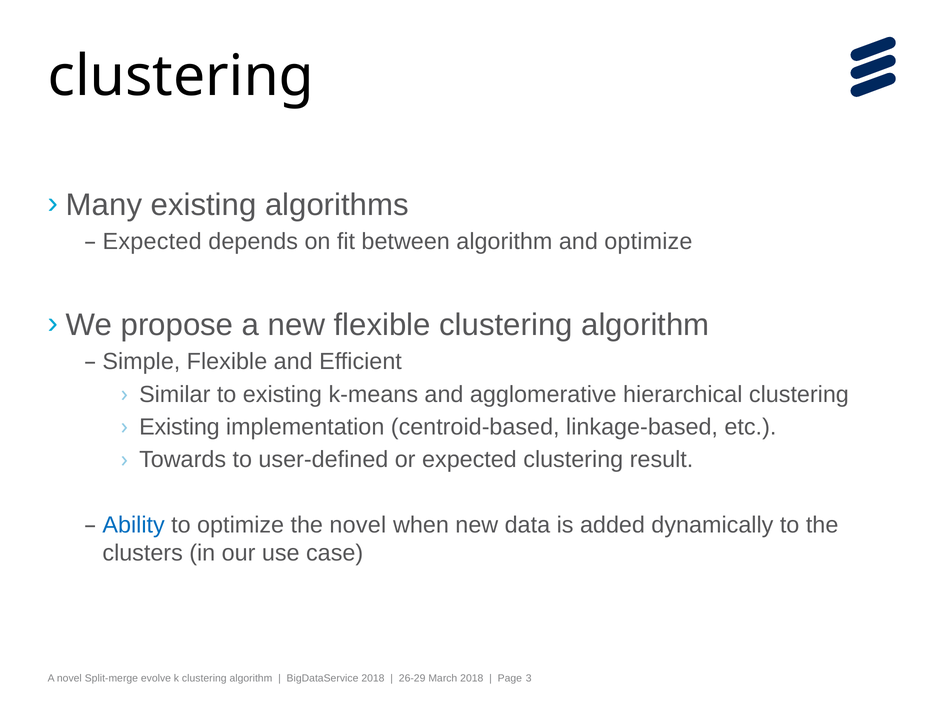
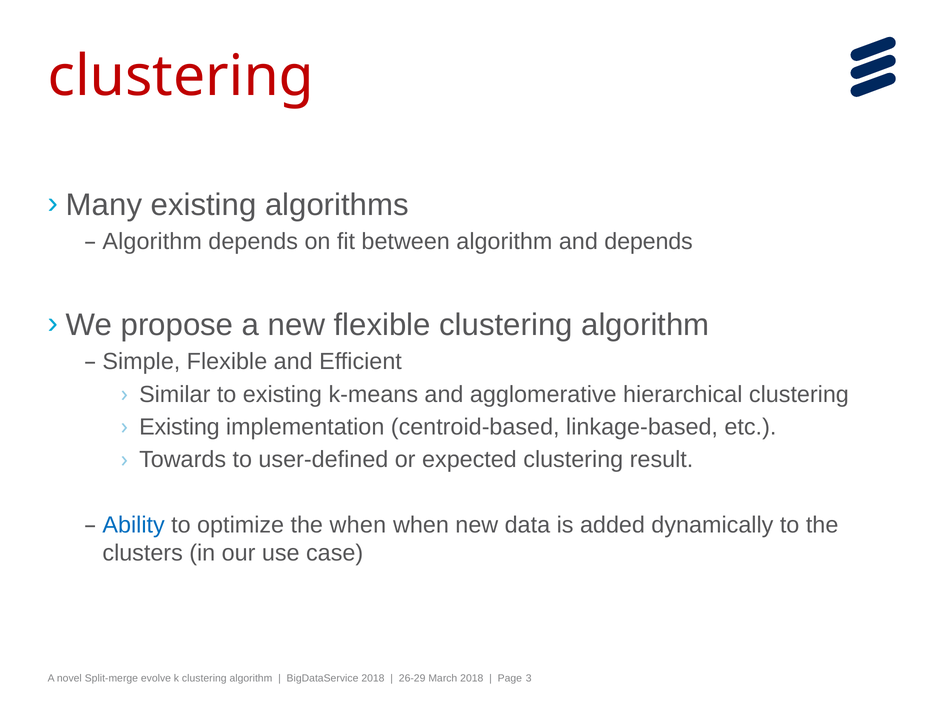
clustering at (181, 77) colour: black -> red
Expected at (152, 242): Expected -> Algorithm
and optimize: optimize -> depends
the novel: novel -> when
